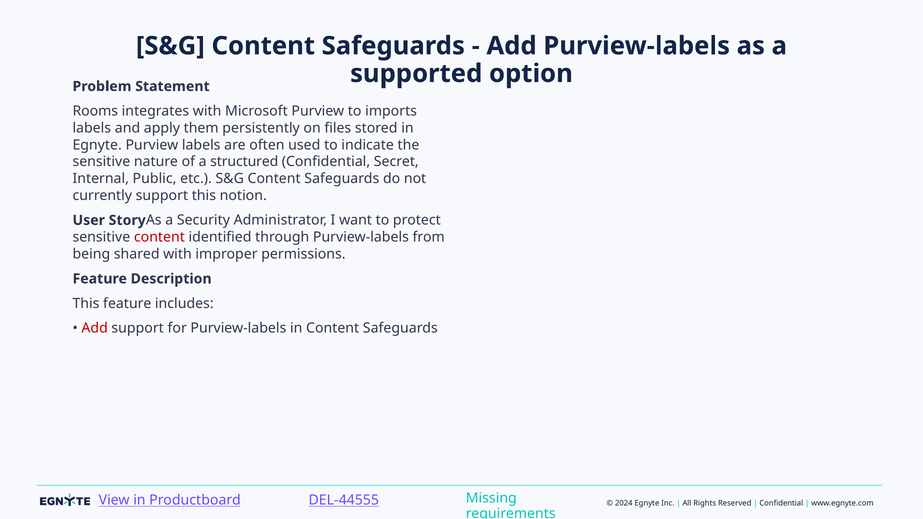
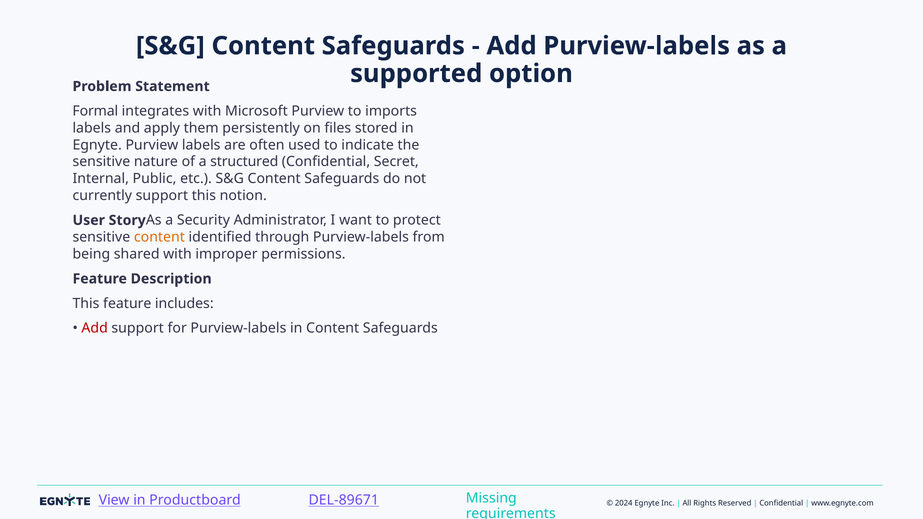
Rooms: Rooms -> Formal
content at (159, 237) colour: red -> orange
DEL-44555: DEL-44555 -> DEL-89671
